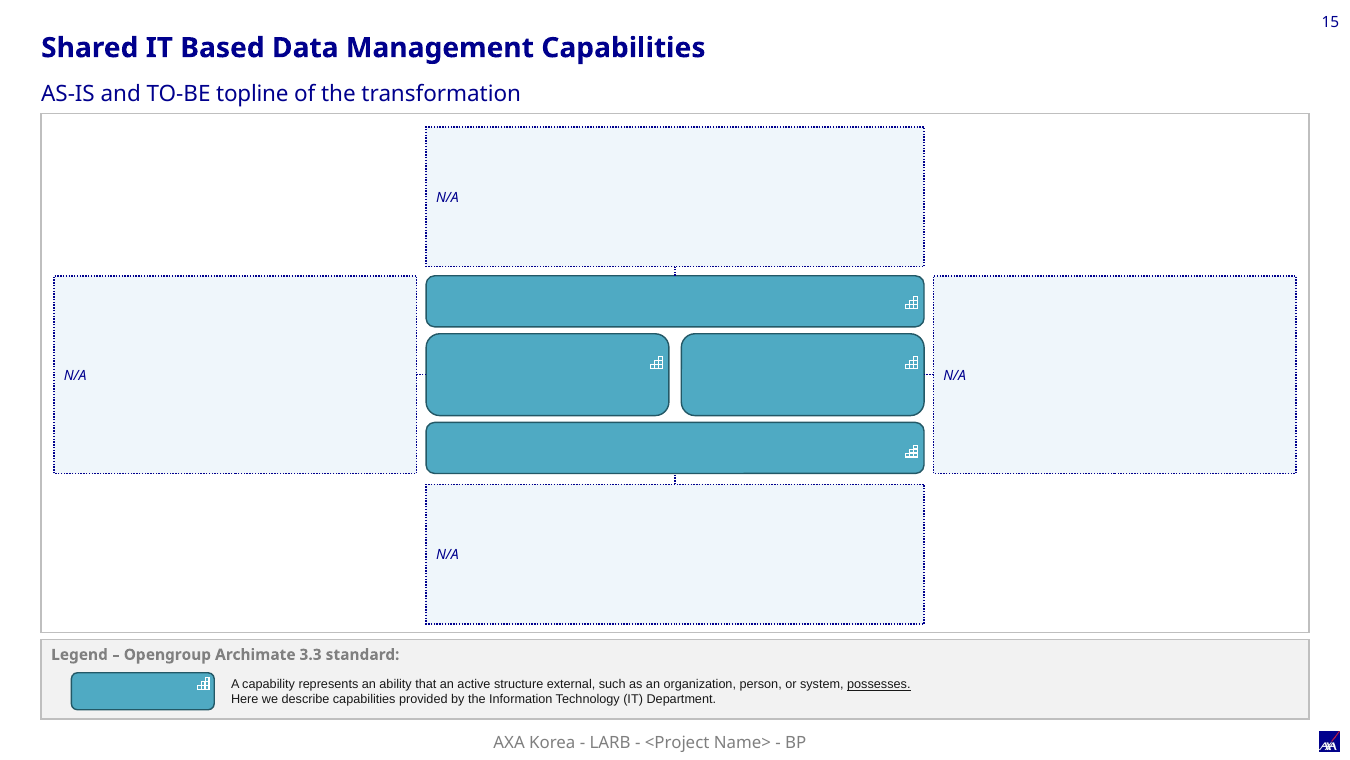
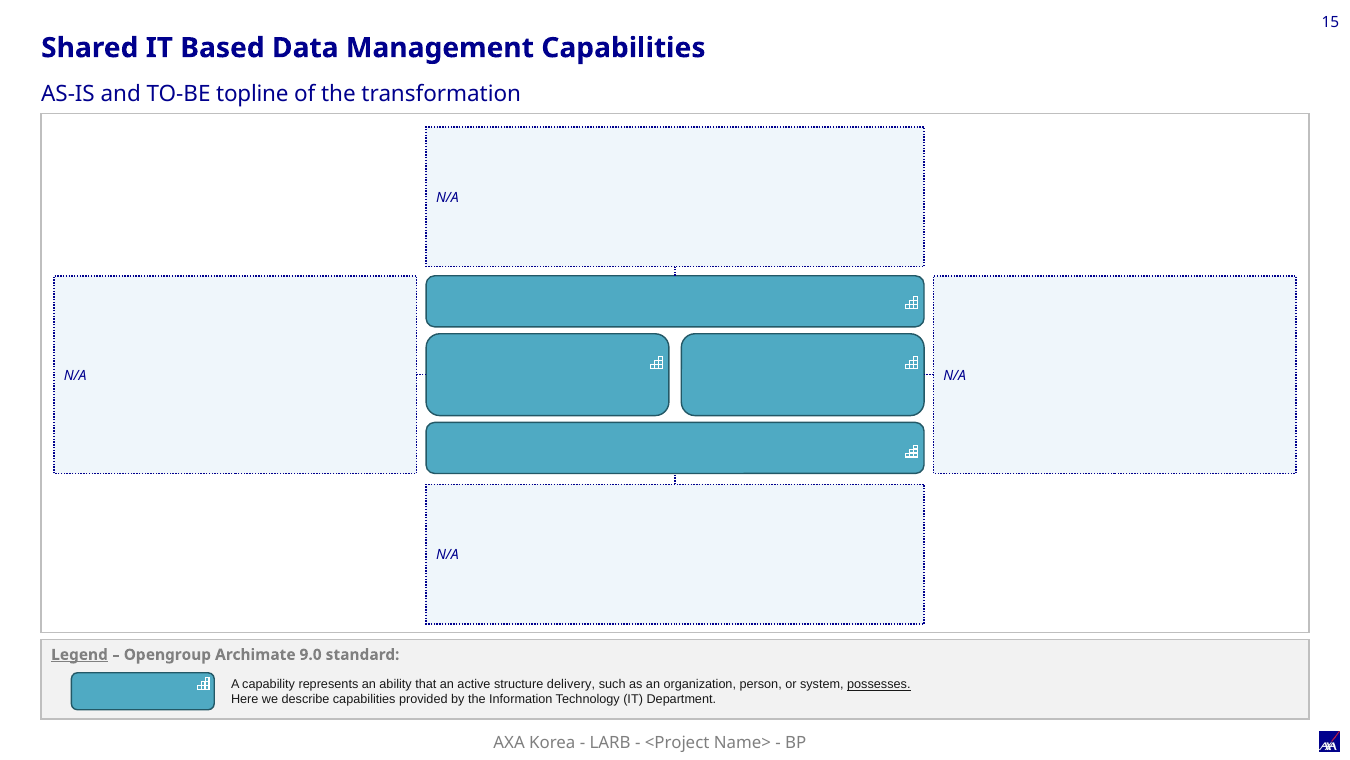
Legend underline: none -> present
3.3: 3.3 -> 9.0
external: external -> delivery
